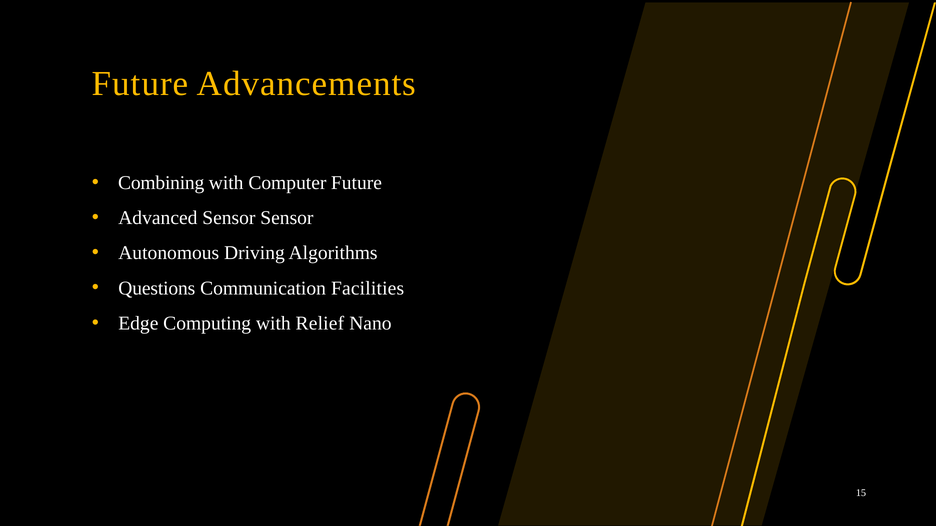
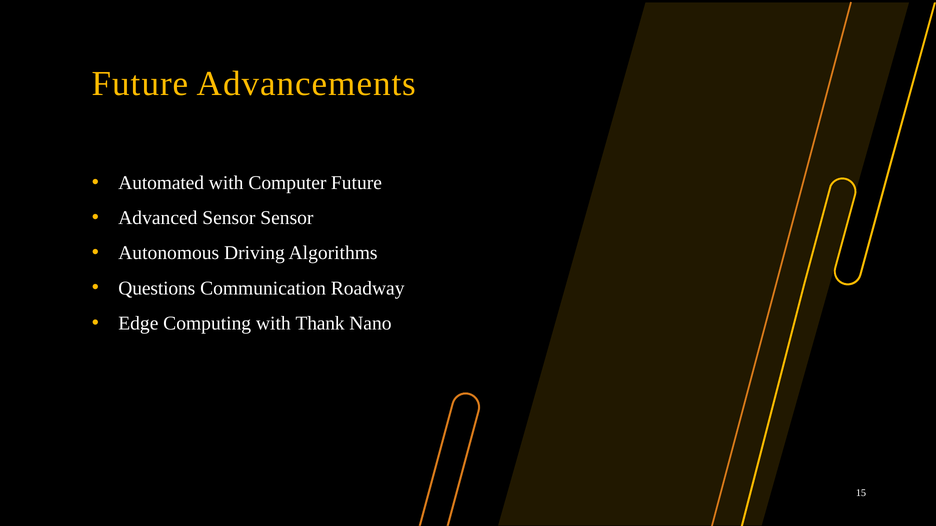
Combining: Combining -> Automated
Facilities: Facilities -> Roadway
Relief: Relief -> Thank
